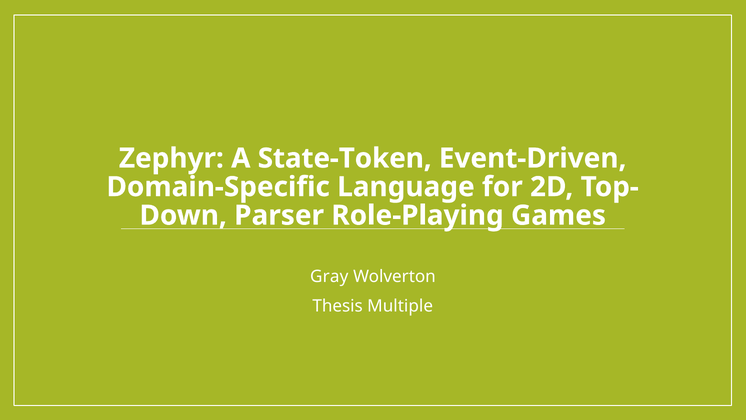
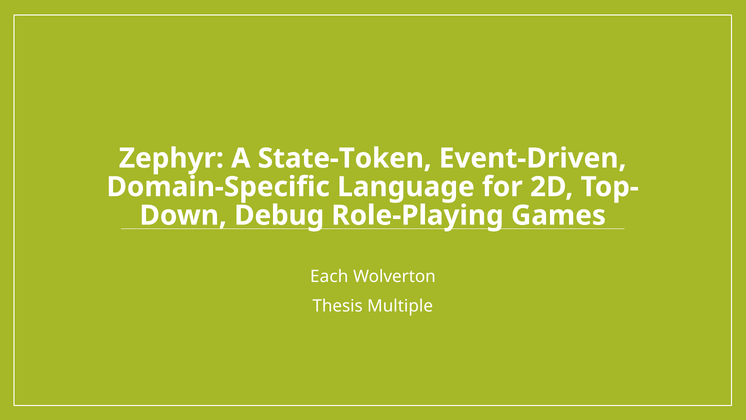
Parser: Parser -> Debug
Gray: Gray -> Each
